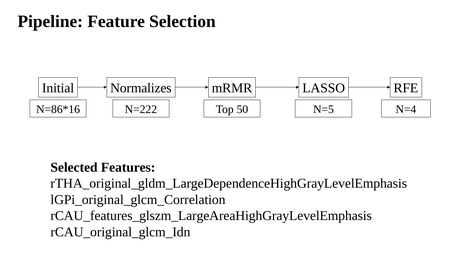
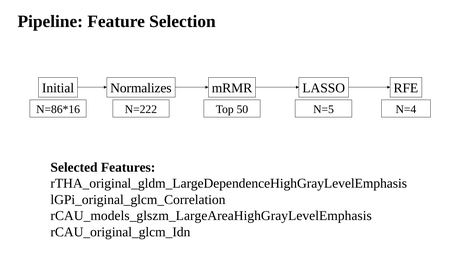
rCAU_features_glszm_LargeAreaHighGrayLevelEmphasis: rCAU_features_glszm_LargeAreaHighGrayLevelEmphasis -> rCAU_models_glszm_LargeAreaHighGrayLevelEmphasis
